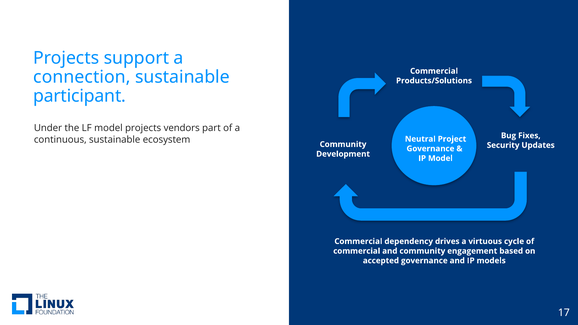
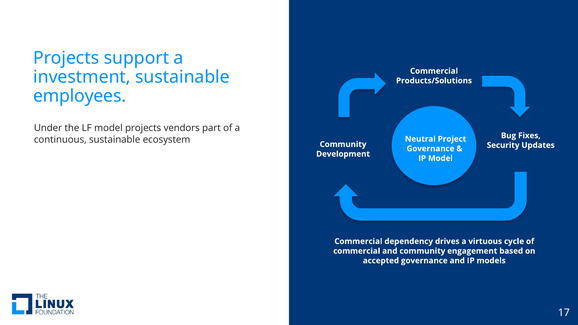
connection: connection -> investment
participant: participant -> employees
